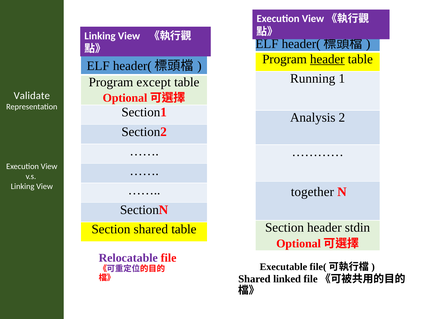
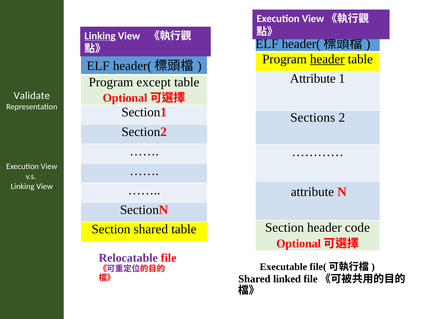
Linking at (100, 36) underline: none -> present
Running at (313, 79): Running -> Attribute
Analysis: Analysis -> Sections
together at (312, 192): together -> attribute
stdin: stdin -> code
